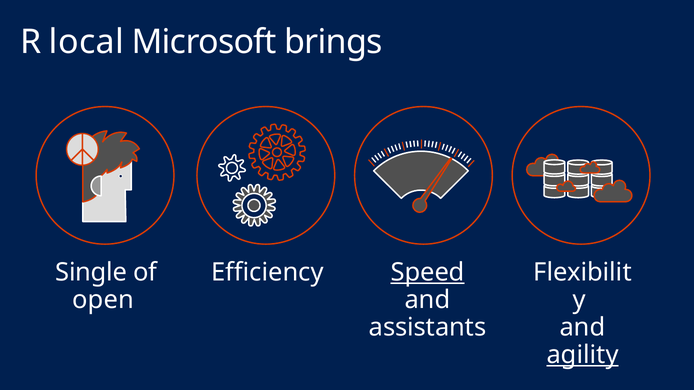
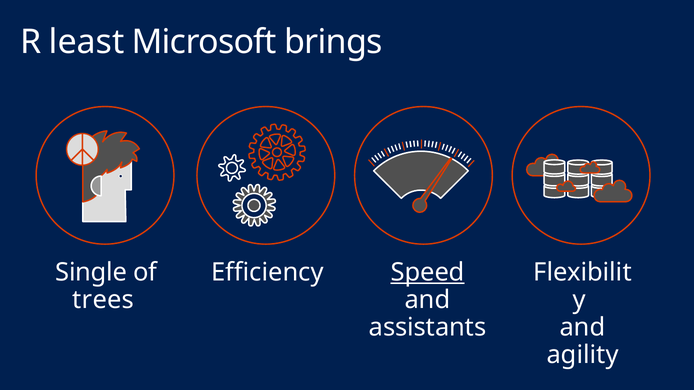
local: local -> least
open: open -> trees
agility underline: present -> none
